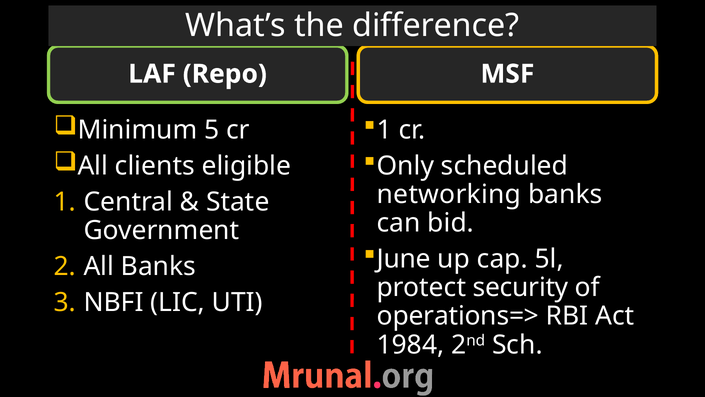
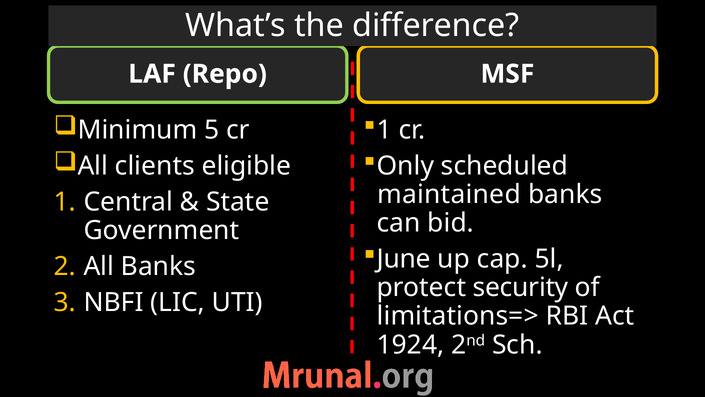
networking: networking -> maintained
operations=>: operations=> -> limitations=>
1984: 1984 -> 1924
